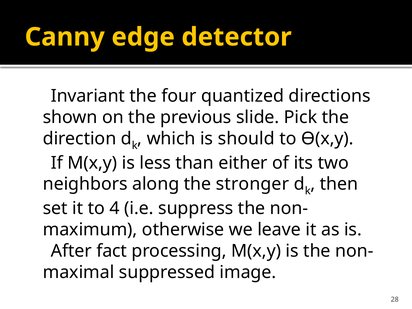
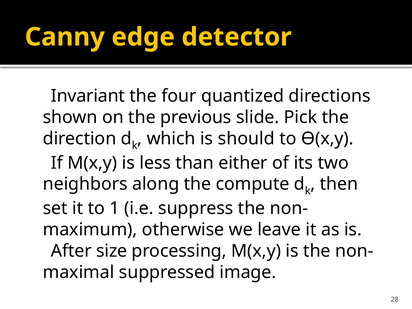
stronger: stronger -> compute
4: 4 -> 1
fact: fact -> size
